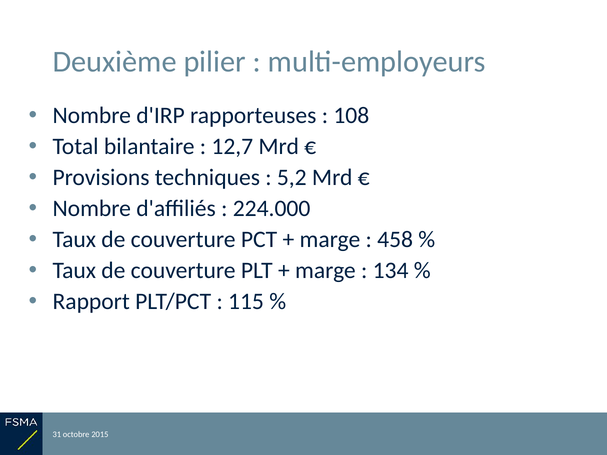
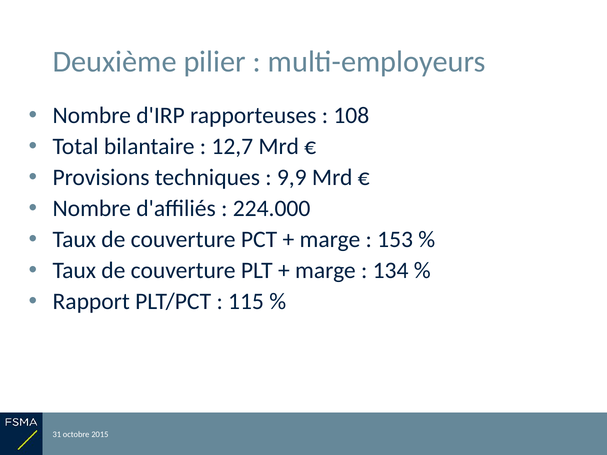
5,2: 5,2 -> 9,9
458: 458 -> 153
